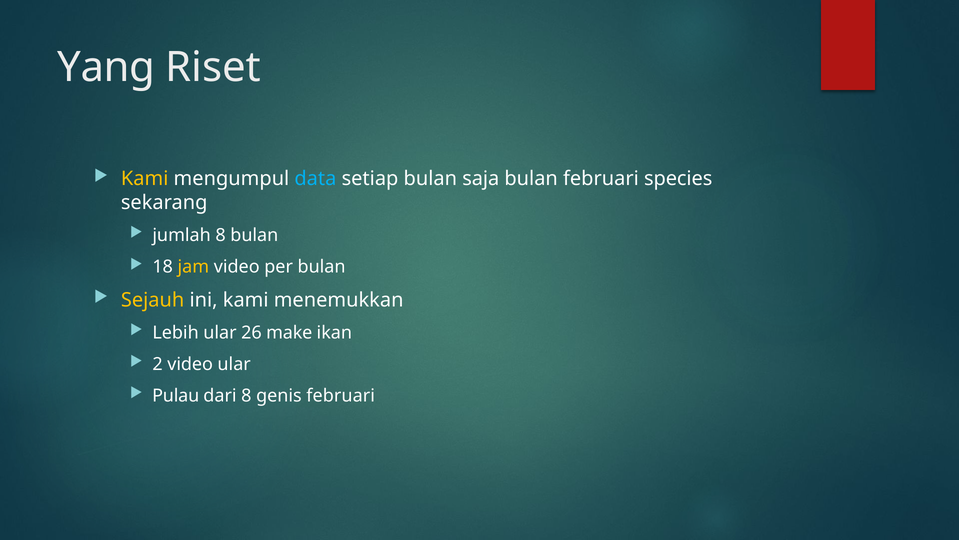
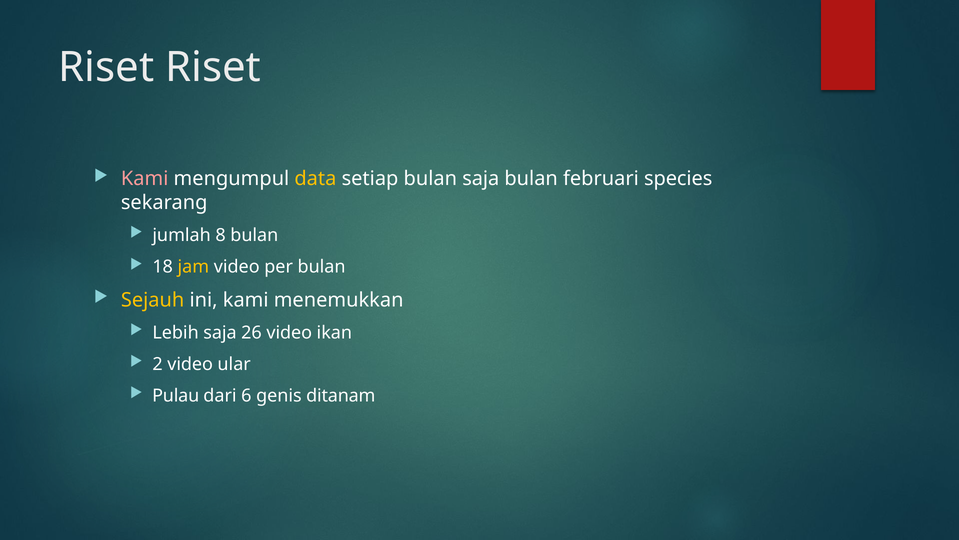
Yang at (106, 67): Yang -> Riset
Kami at (145, 178) colour: yellow -> pink
data colour: light blue -> yellow
Lebih ular: ular -> saja
26 make: make -> video
dari 8: 8 -> 6
genis februari: februari -> ditanam
